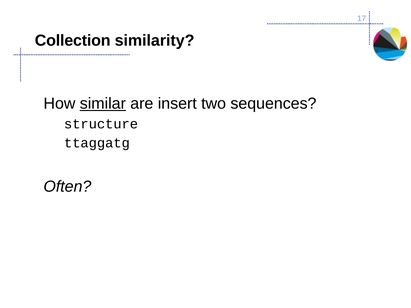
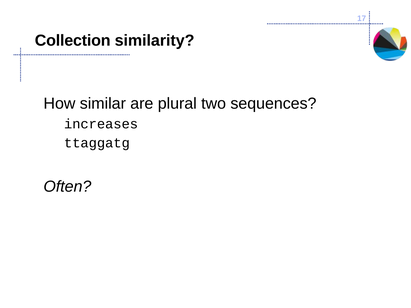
similar underline: present -> none
insert: insert -> plural
structure: structure -> increases
